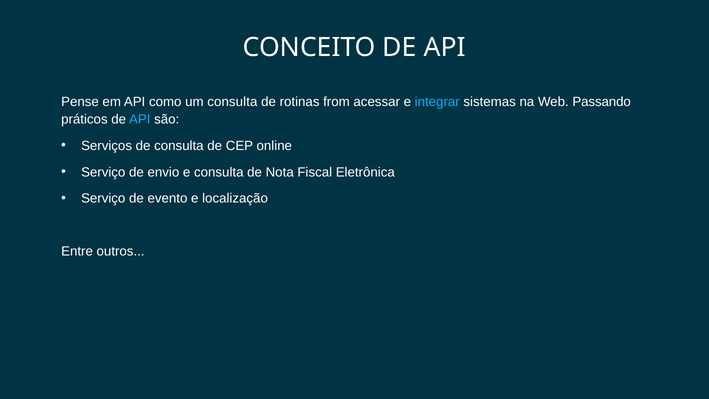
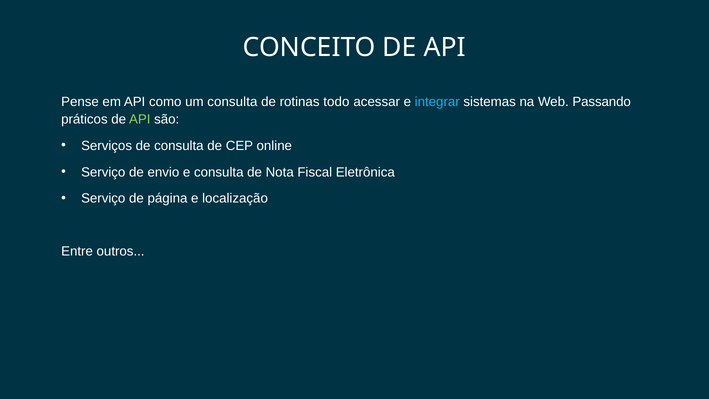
from: from -> todo
API at (140, 119) colour: light blue -> light green
evento: evento -> página
